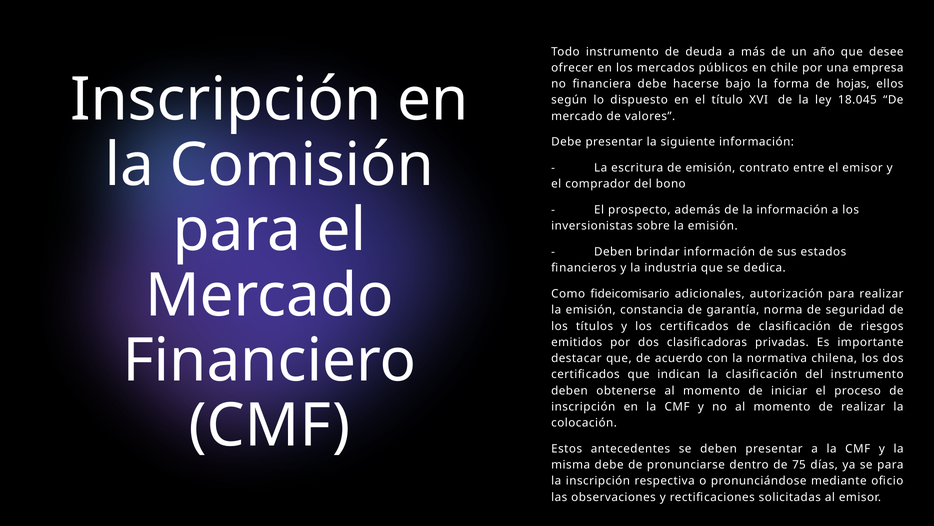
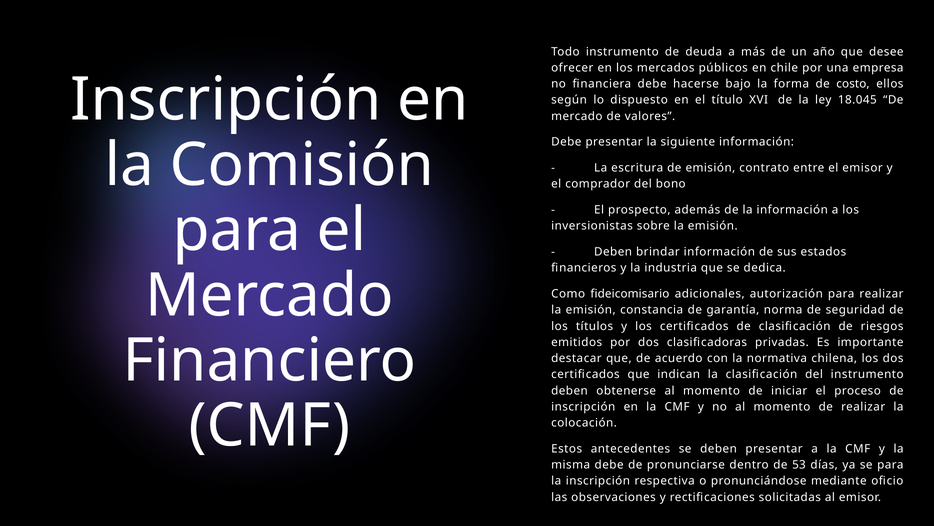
hojas: hojas -> costo
75: 75 -> 53
